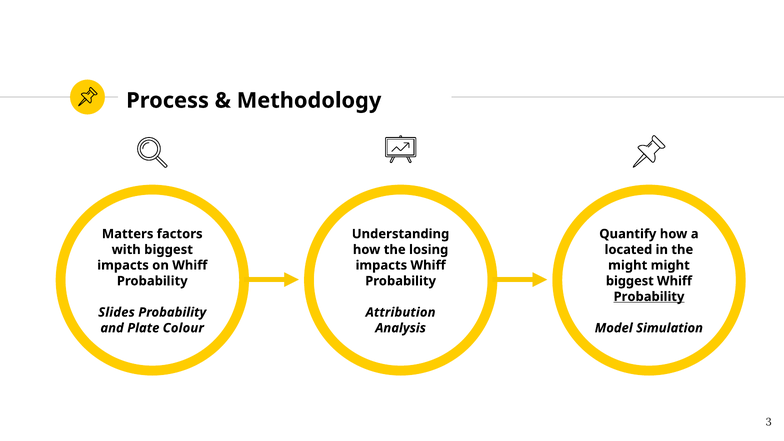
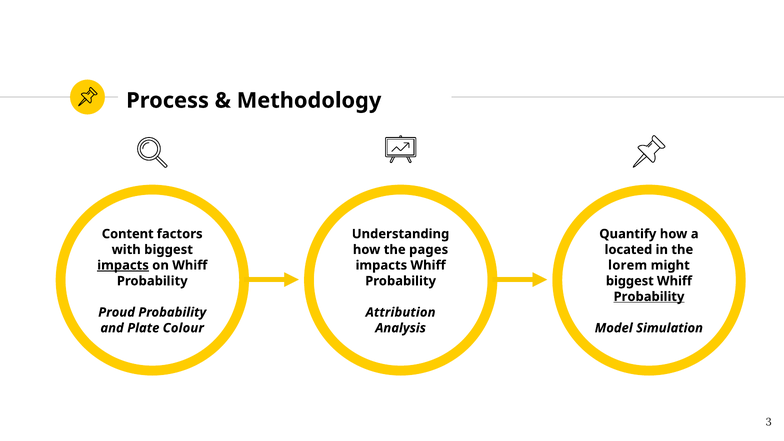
Matters: Matters -> Content
losing: losing -> pages
impacts at (123, 265) underline: none -> present
might at (628, 265): might -> lorem
Slides: Slides -> Proud
